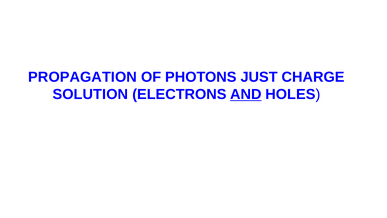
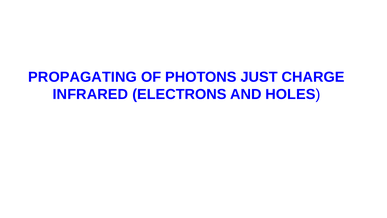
PROPAGATION: PROPAGATION -> PROPAGATING
SOLUTION: SOLUTION -> INFRARED
AND underline: present -> none
